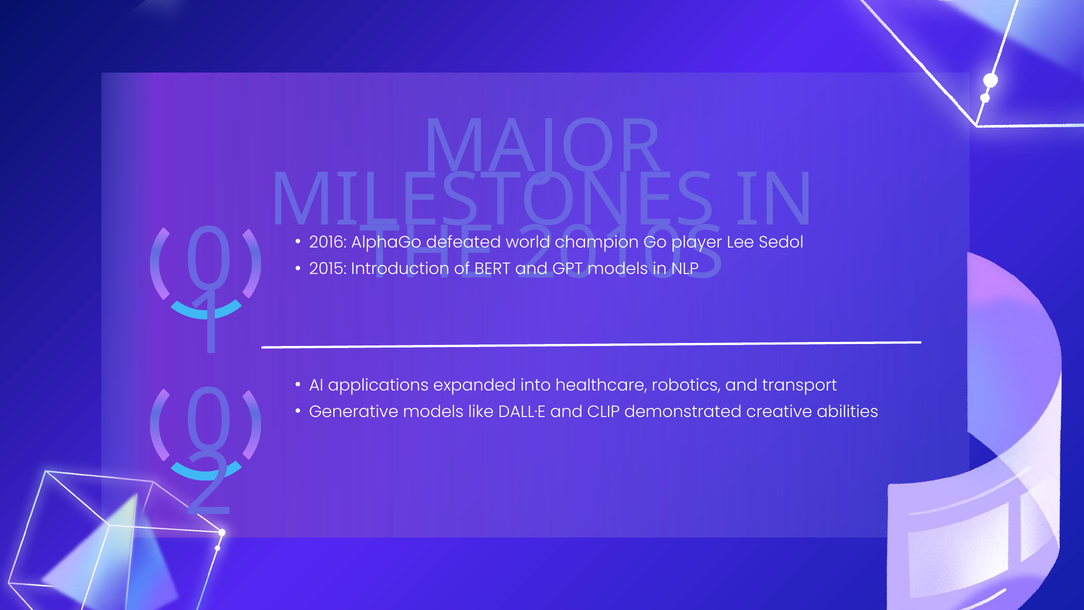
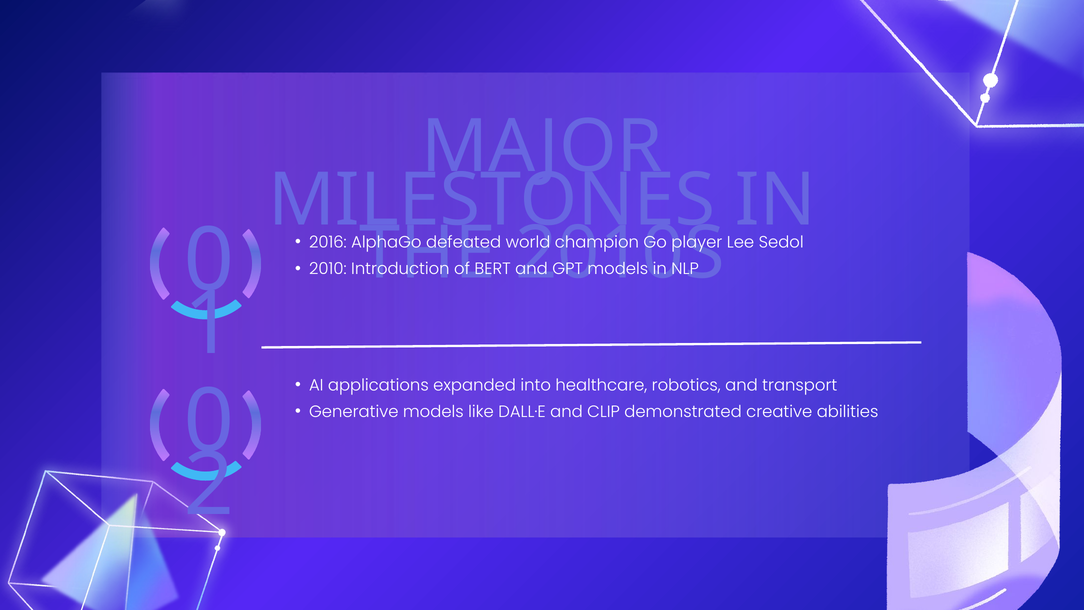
2015: 2015 -> 2010
